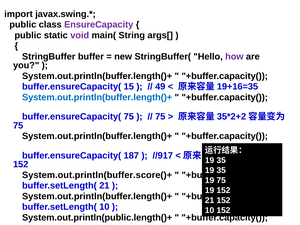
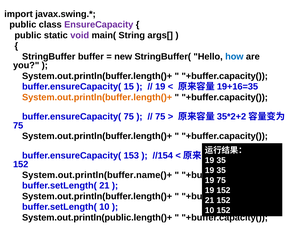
how colour: purple -> blue
49 at (160, 87): 49 -> 19
System.out.println(buffer.length()+ at (97, 97) colour: blue -> orange
187: 187 -> 153
//917: //917 -> //154
System.out.println(buffer.score()+: System.out.println(buffer.score()+ -> System.out.println(buffer.name()+
